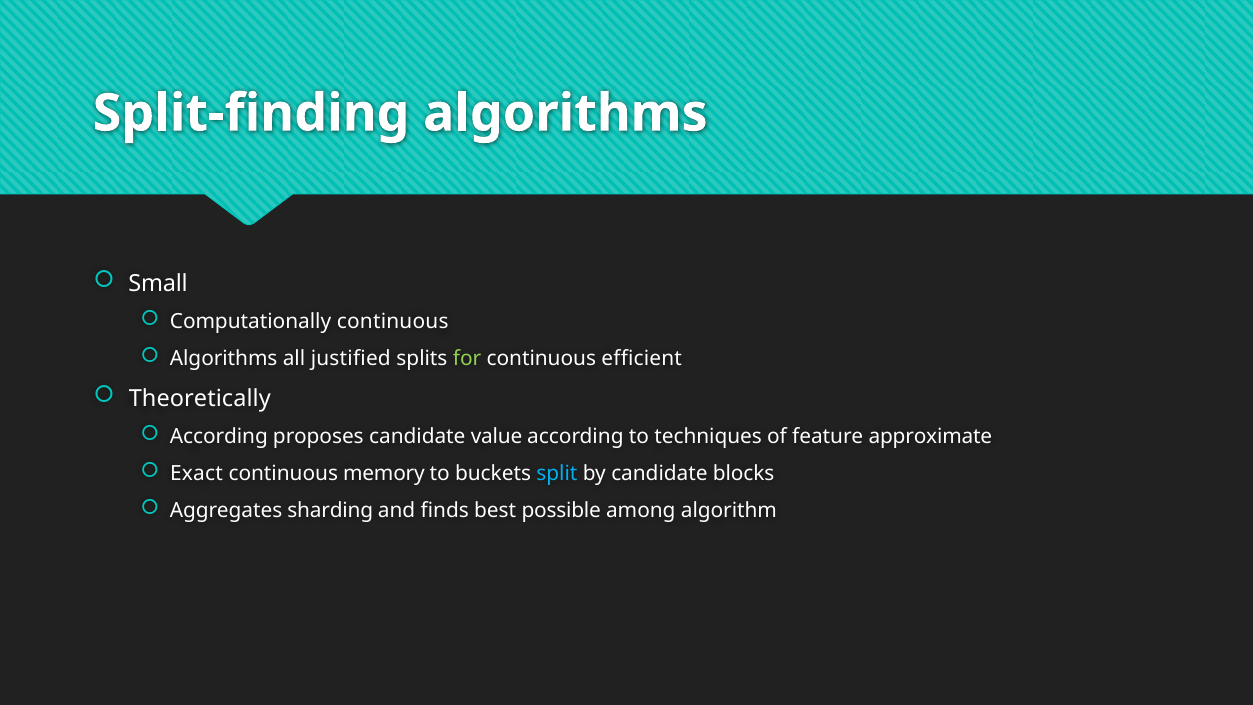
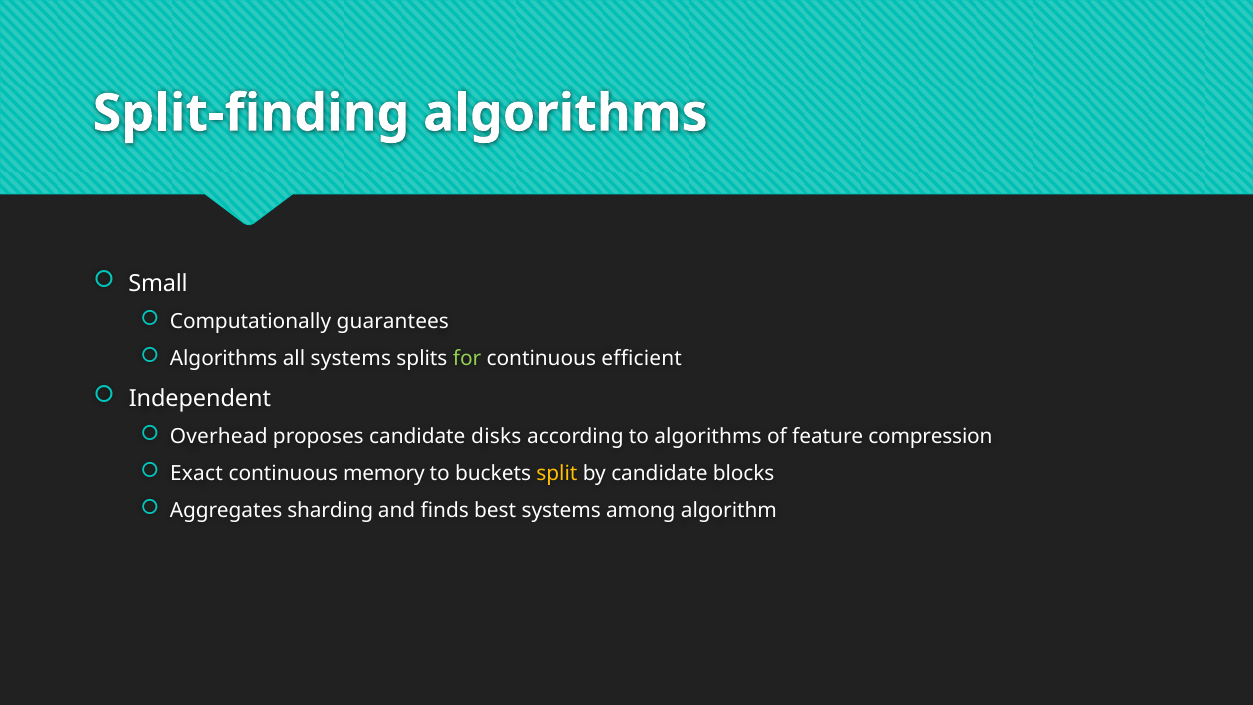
Computationally continuous: continuous -> guarantees
all justified: justified -> systems
Theoretically: Theoretically -> Independent
According at (219, 437): According -> Overhead
value: value -> disks
to techniques: techniques -> algorithms
approximate: approximate -> compression
split colour: light blue -> yellow
best possible: possible -> systems
